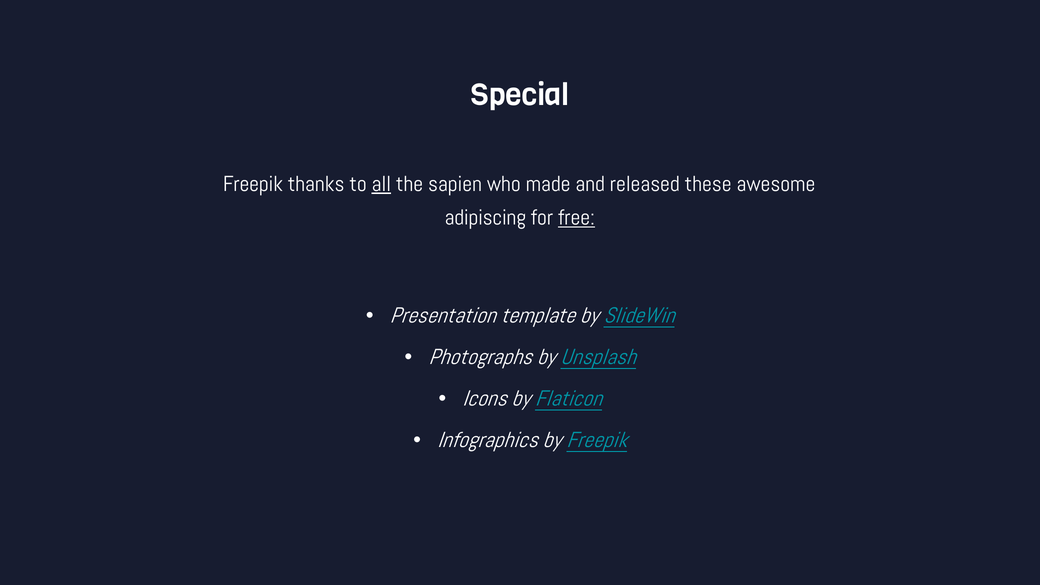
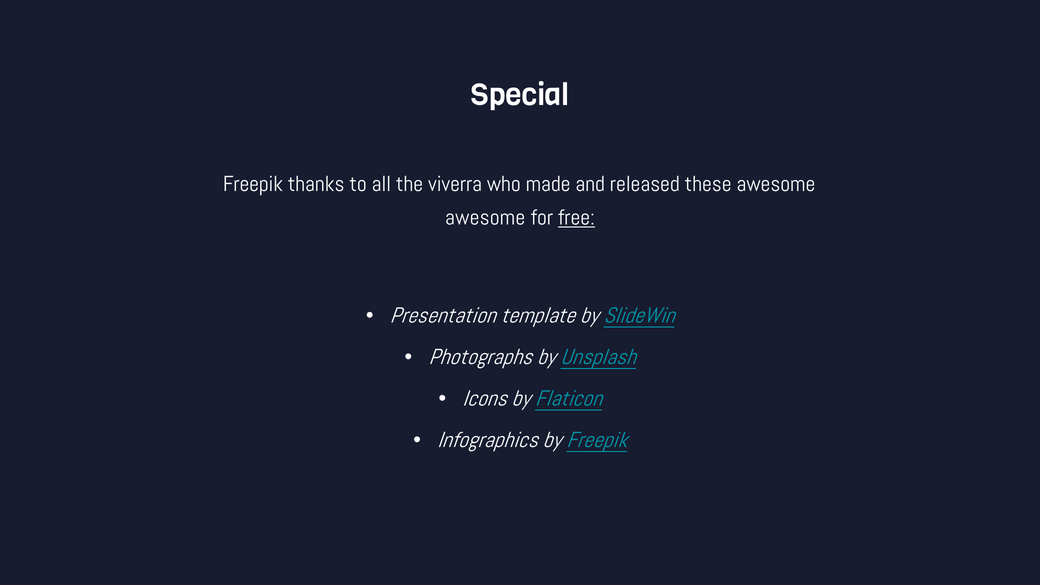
all underline: present -> none
sapien: sapien -> viverra
adipiscing at (485, 218): adipiscing -> awesome
